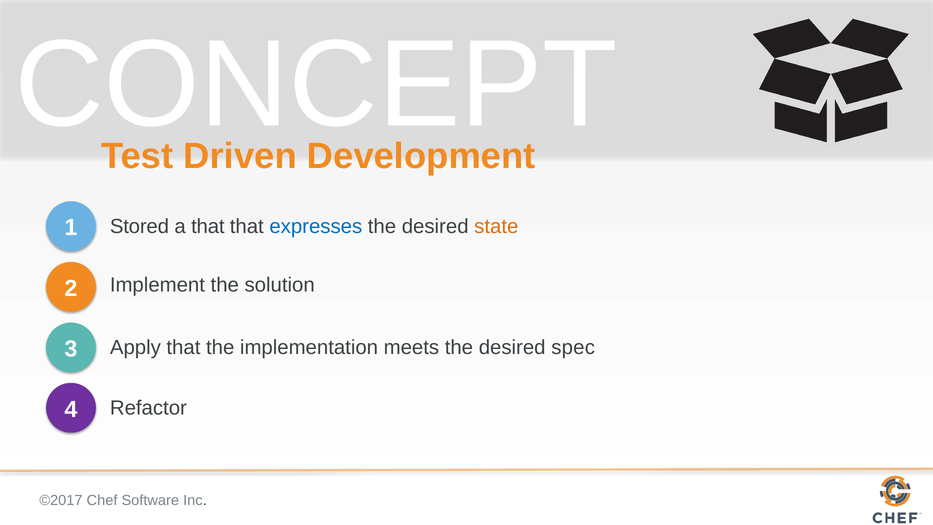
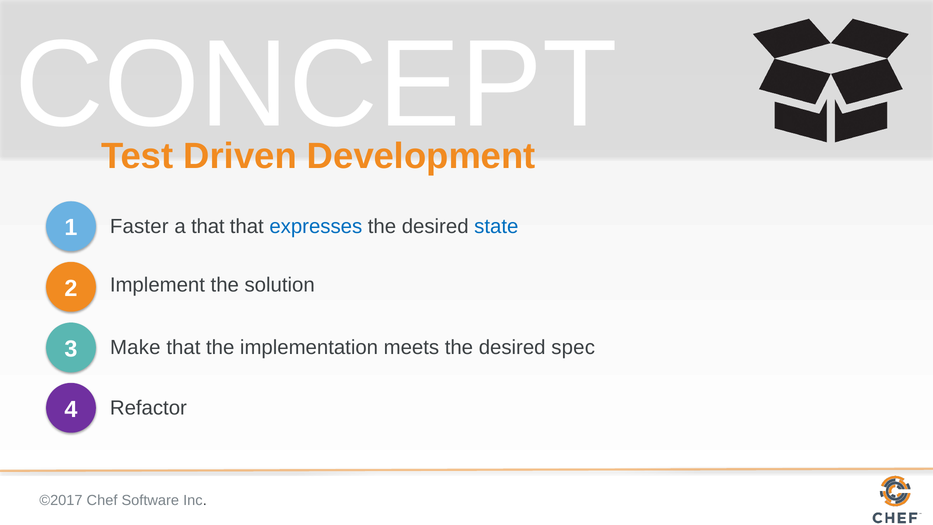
Stored: Stored -> Faster
state colour: orange -> blue
Apply: Apply -> Make
